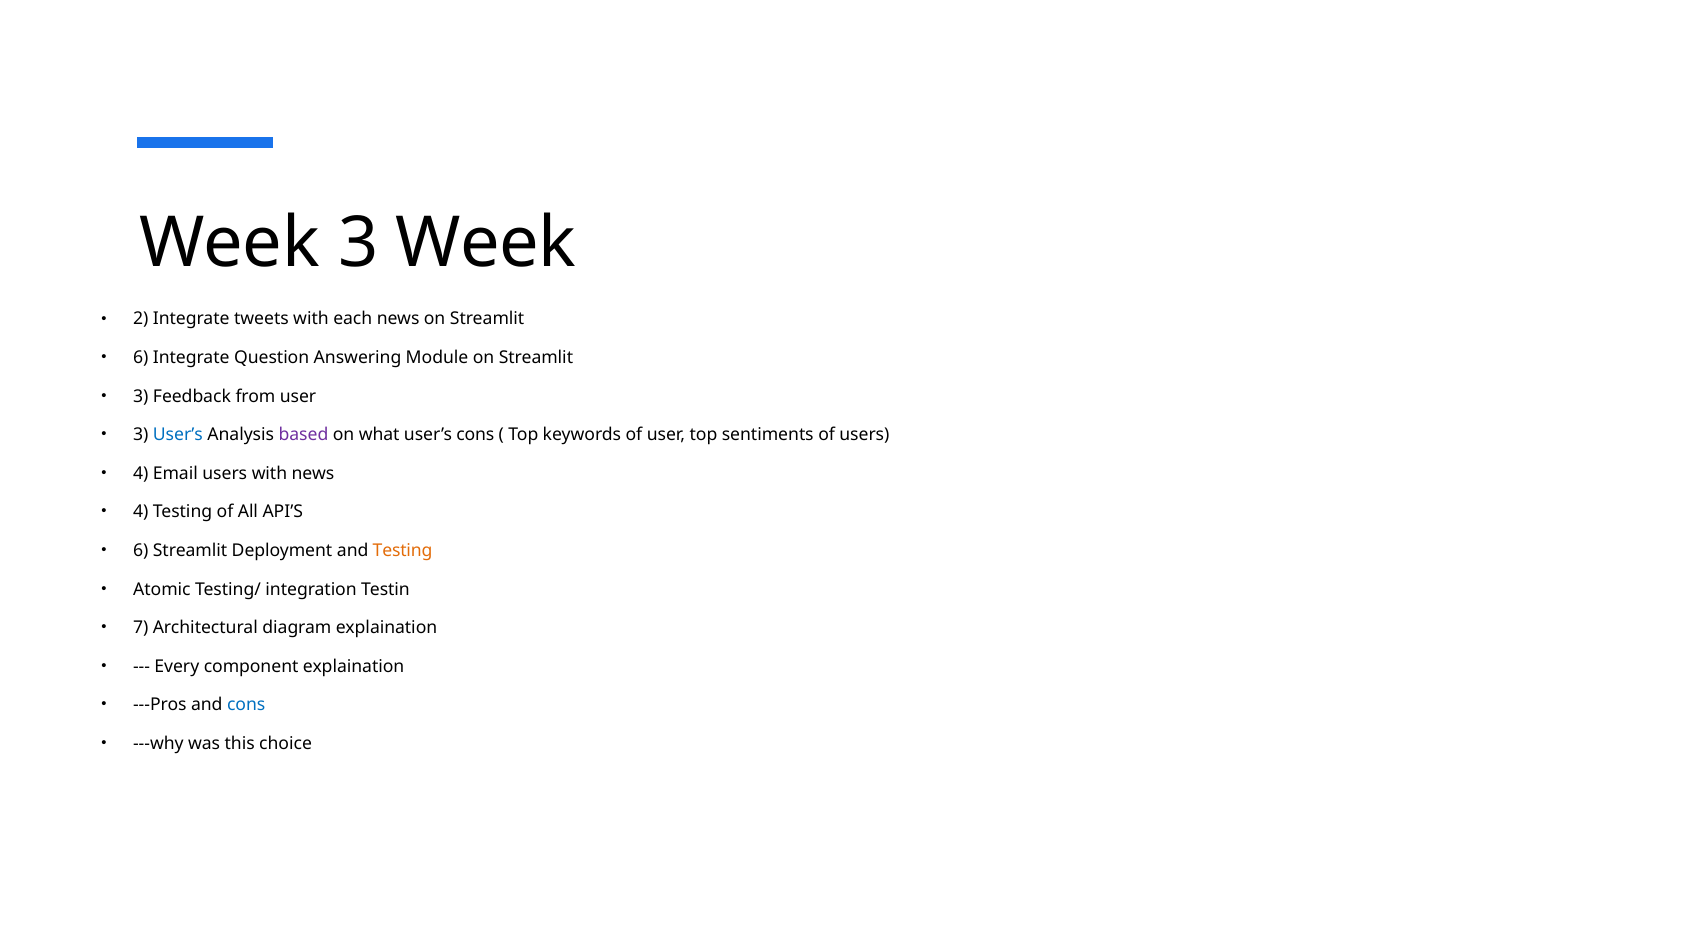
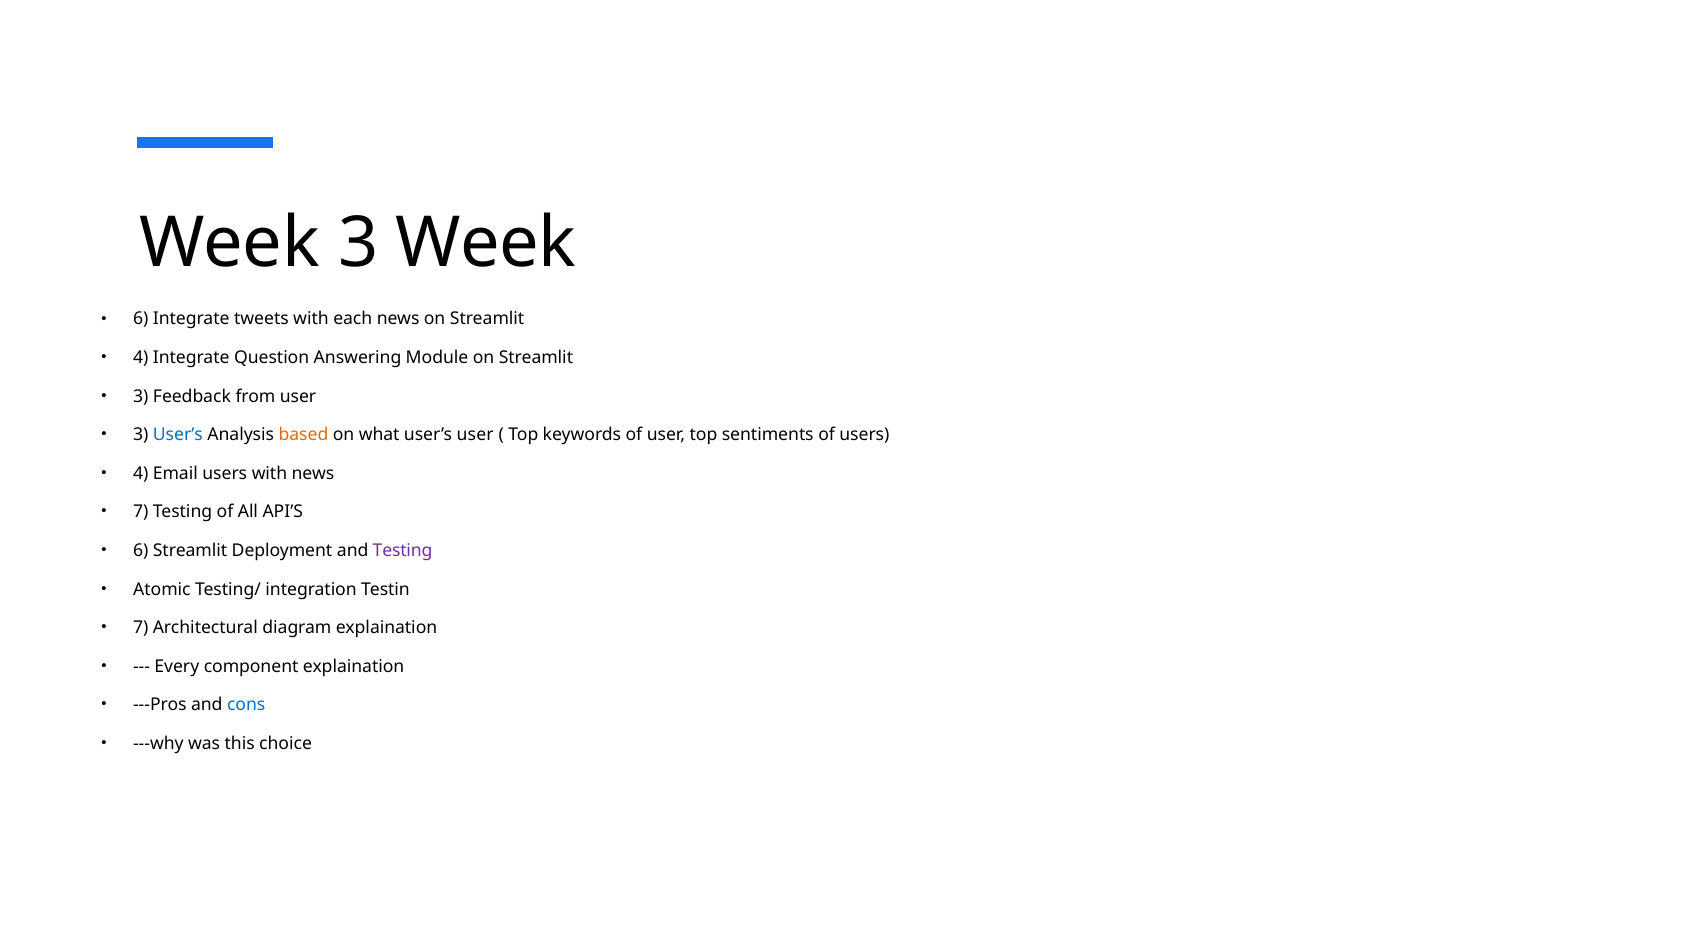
2 at (141, 319): 2 -> 6
6 at (141, 358): 6 -> 4
based colour: purple -> orange
user’s cons: cons -> user
4 at (141, 512): 4 -> 7
Testing at (403, 551) colour: orange -> purple
